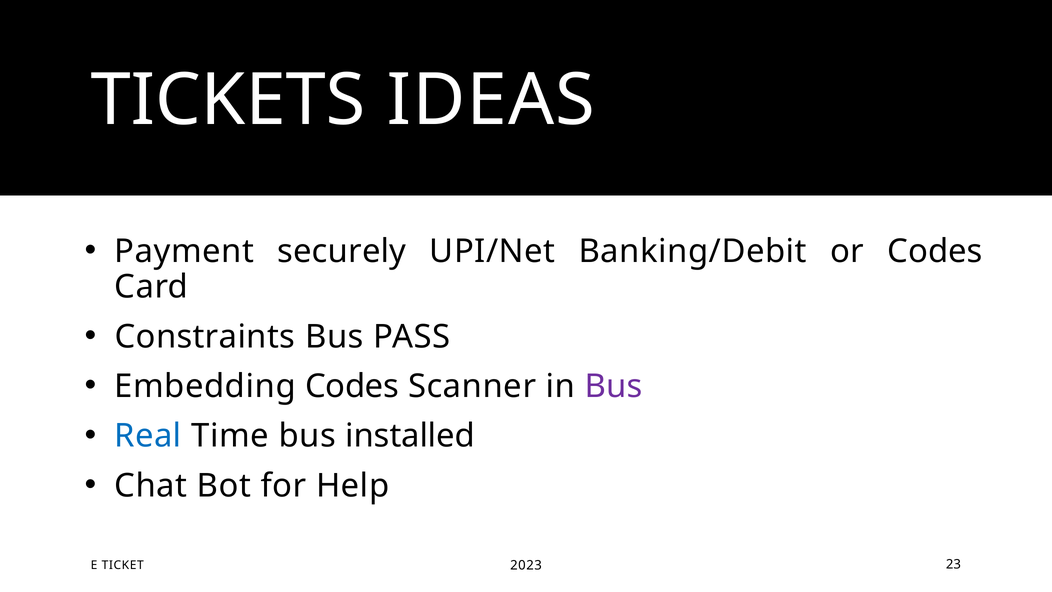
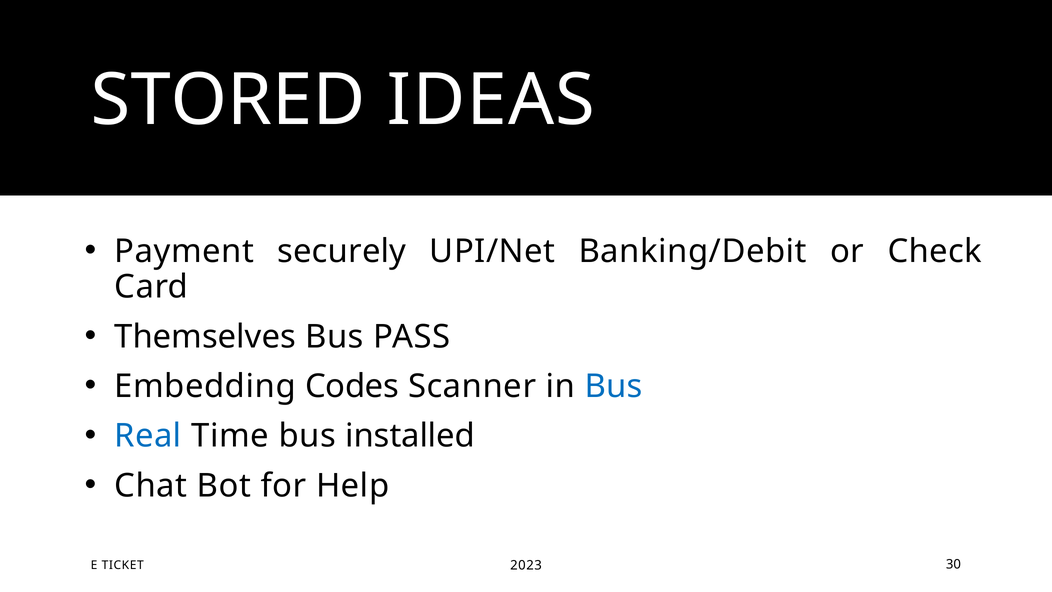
TICKETS: TICKETS -> STORED
or Codes: Codes -> Check
Constraints: Constraints -> Themselves
Bus at (614, 386) colour: purple -> blue
23: 23 -> 30
